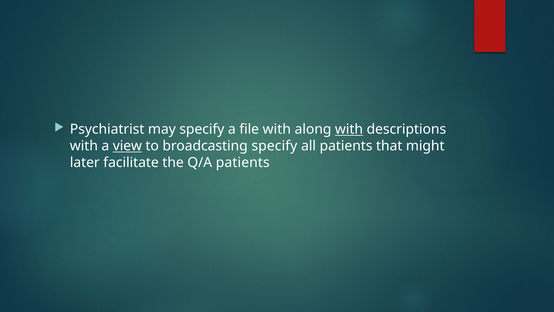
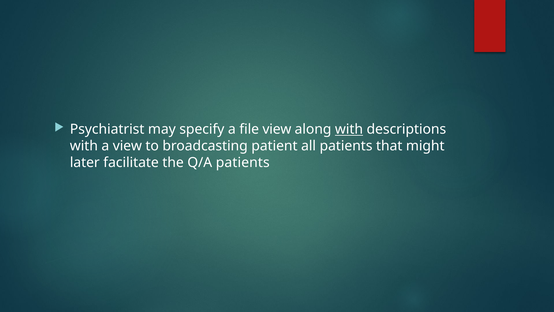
file with: with -> view
view at (127, 146) underline: present -> none
broadcasting specify: specify -> patient
